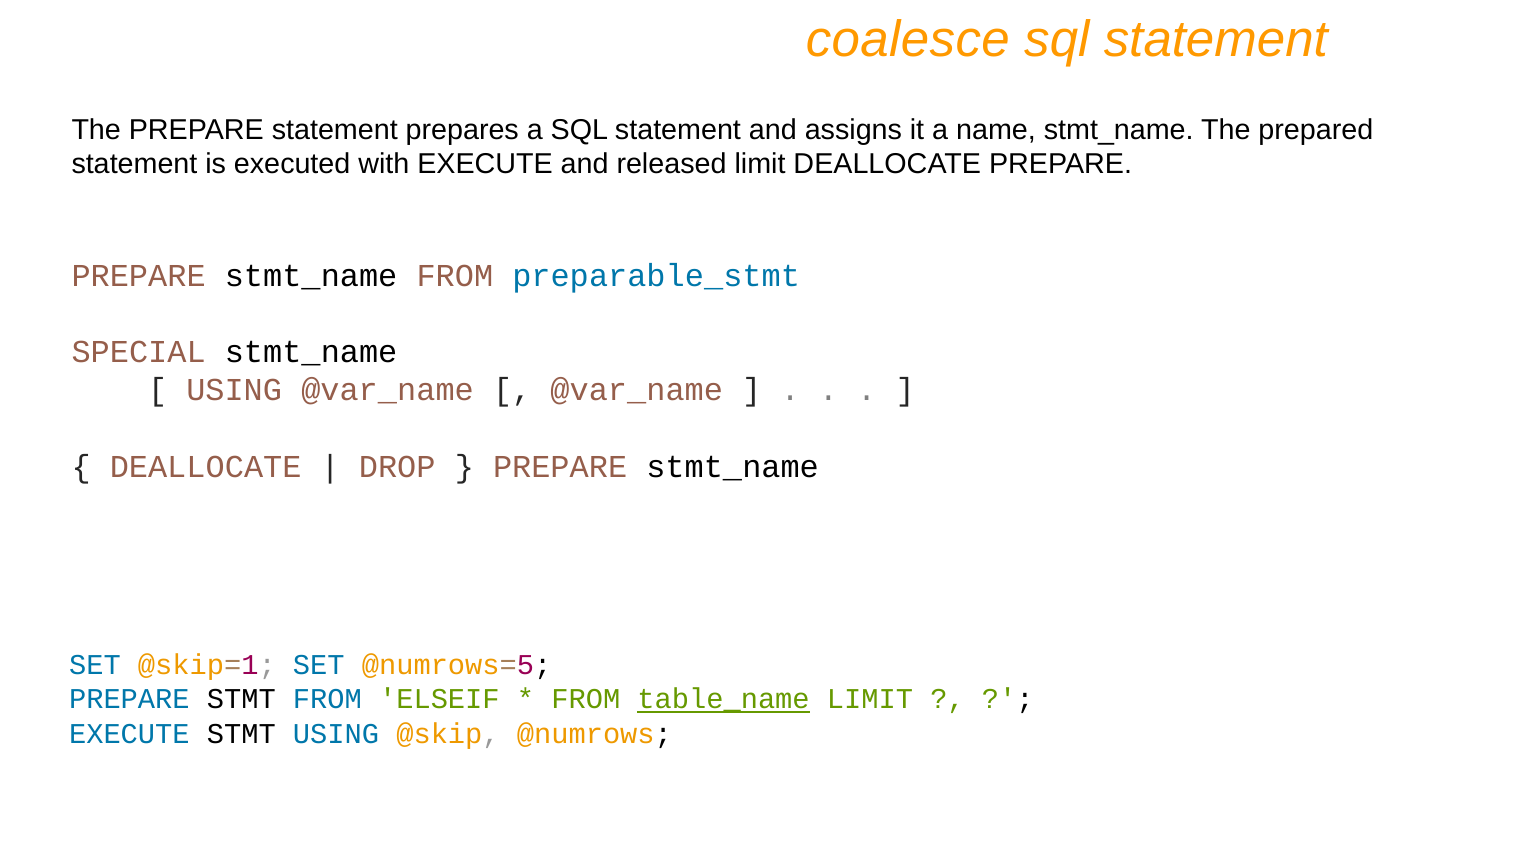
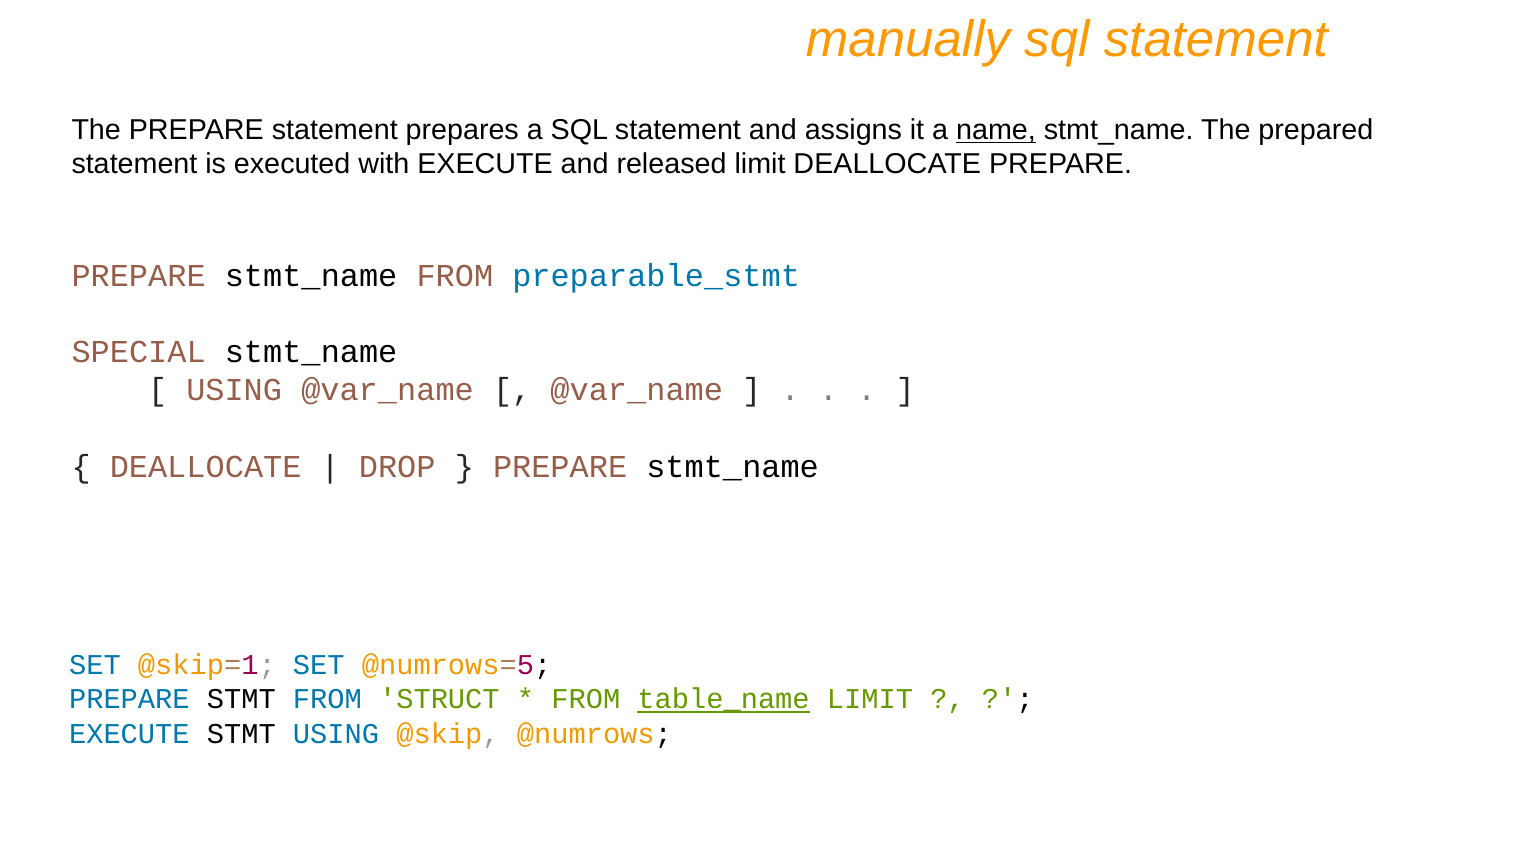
coalesce: coalesce -> manually
name underline: none -> present
ELSEIF: ELSEIF -> STRUCT
